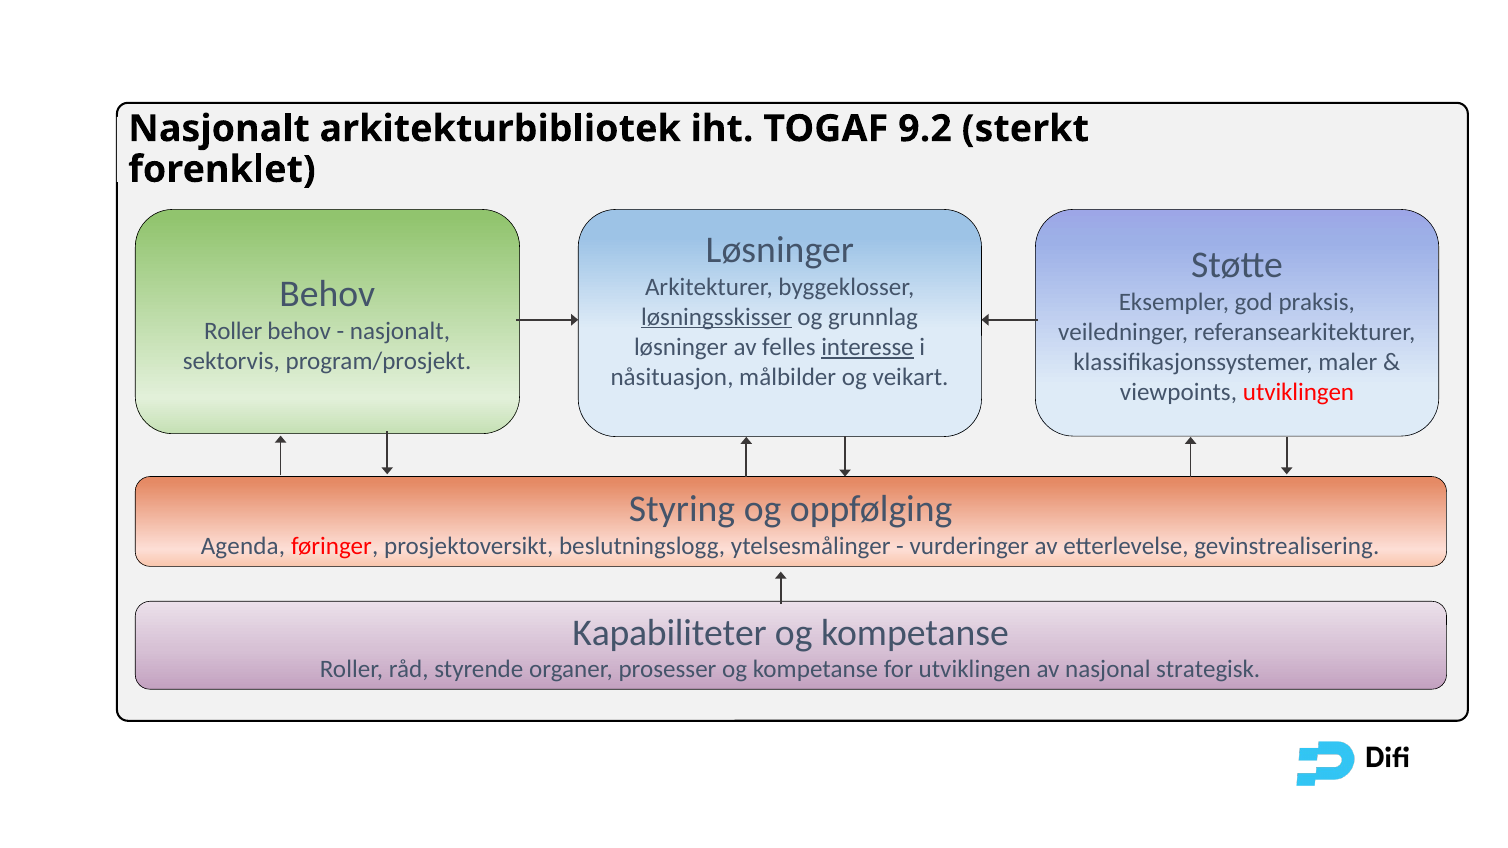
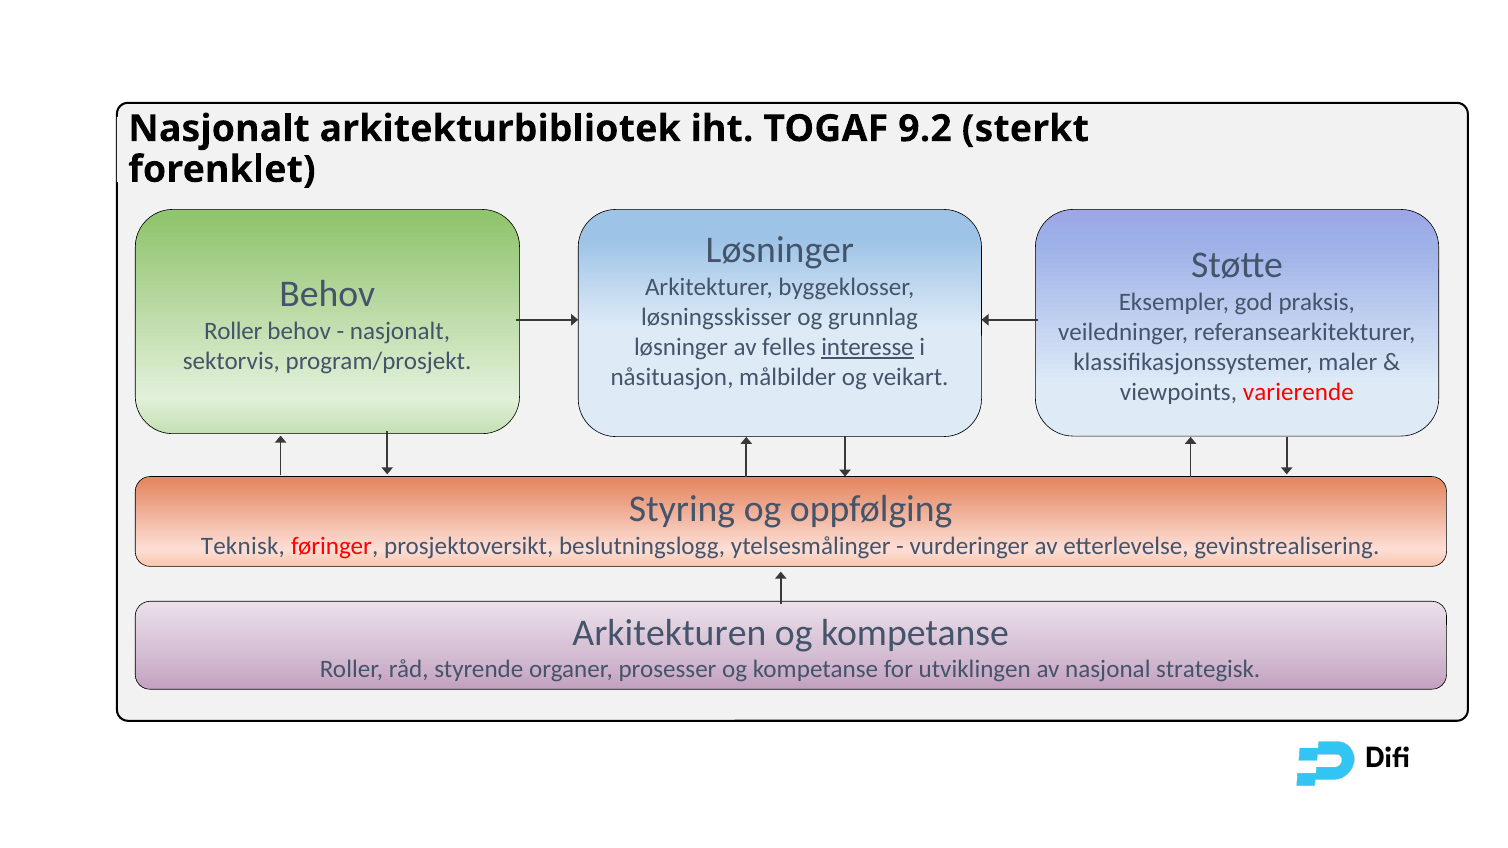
løsningsskisser underline: present -> none
viewpoints utviklingen: utviklingen -> varierende
Agenda: Agenda -> Teknisk
Kapabiliteter: Kapabiliteter -> Arkitekturen
